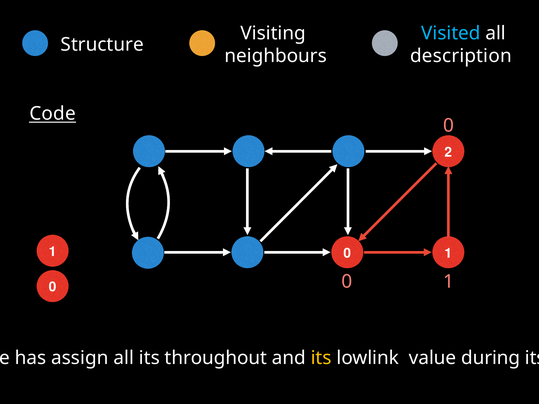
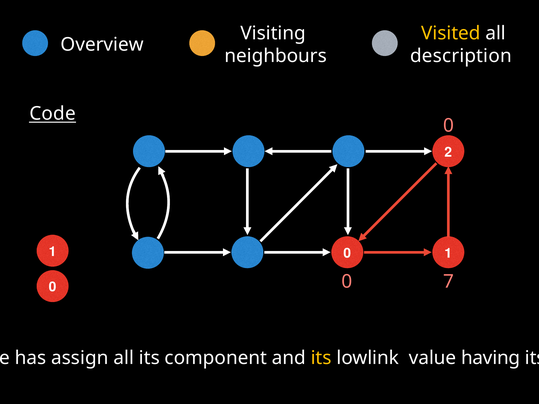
Visited colour: light blue -> yellow
Structure: Structure -> Overview
0 1: 1 -> 7
throughout: throughout -> component
during: during -> having
